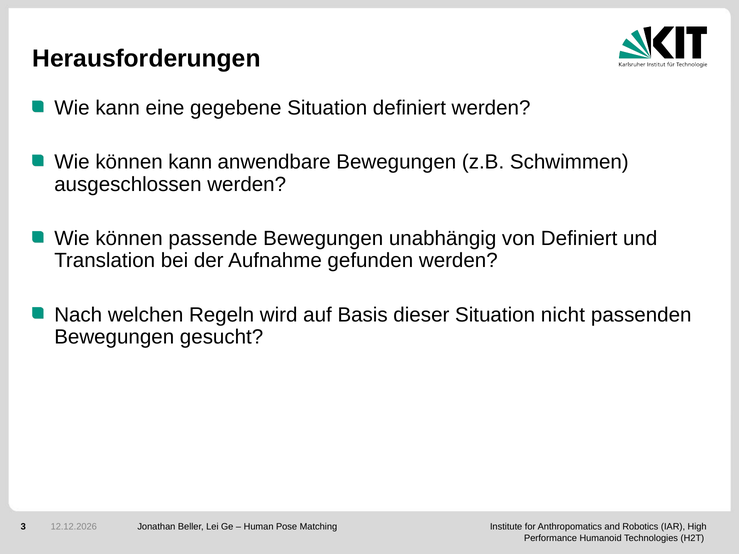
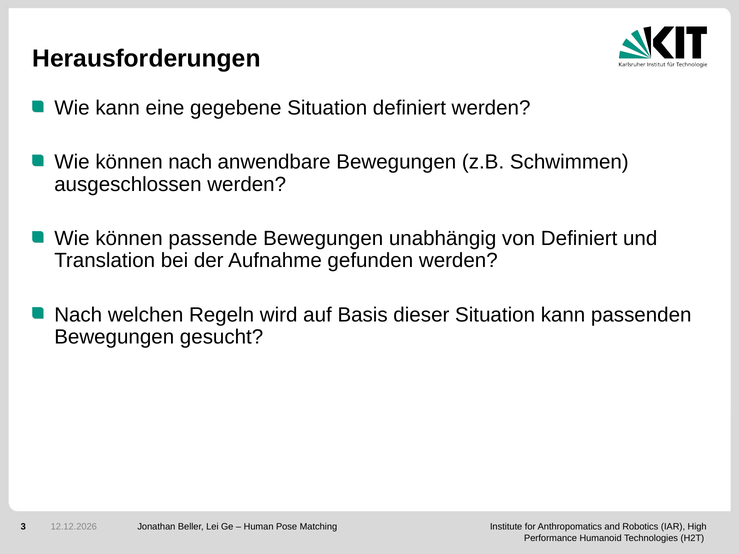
können kann: kann -> nach
Situation nicht: nicht -> kann
